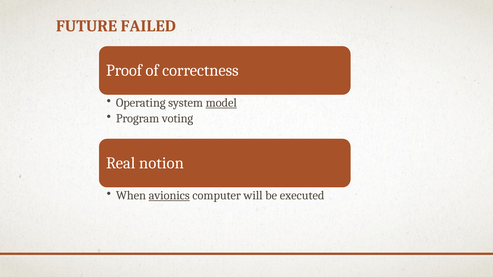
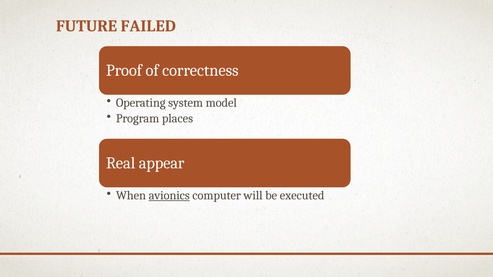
model underline: present -> none
voting: voting -> places
notion: notion -> appear
